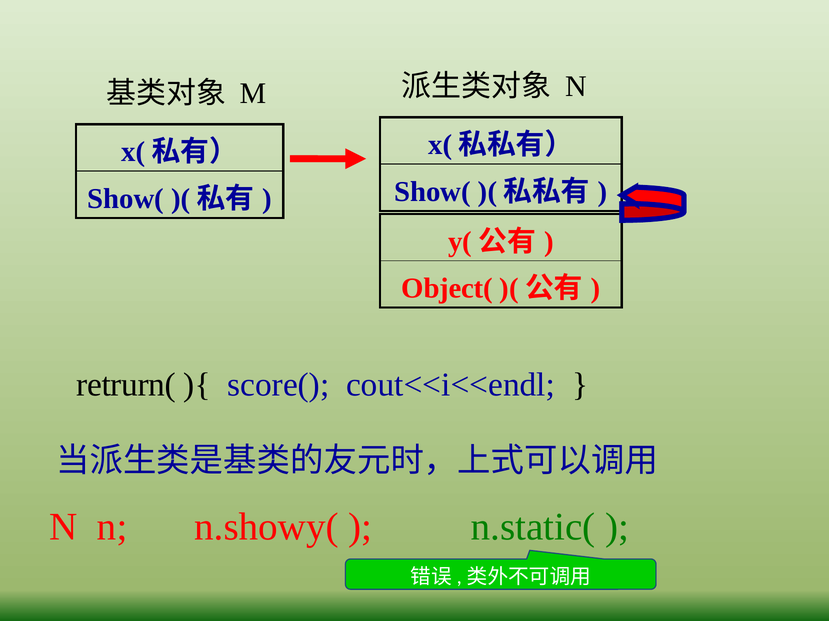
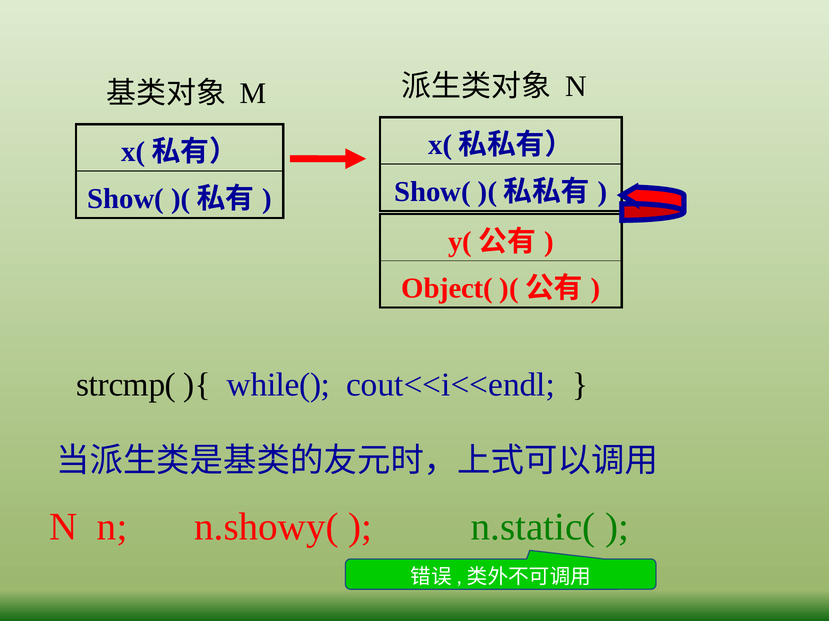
retrurn(: retrurn( -> strcmp(
score(: score( -> while(
